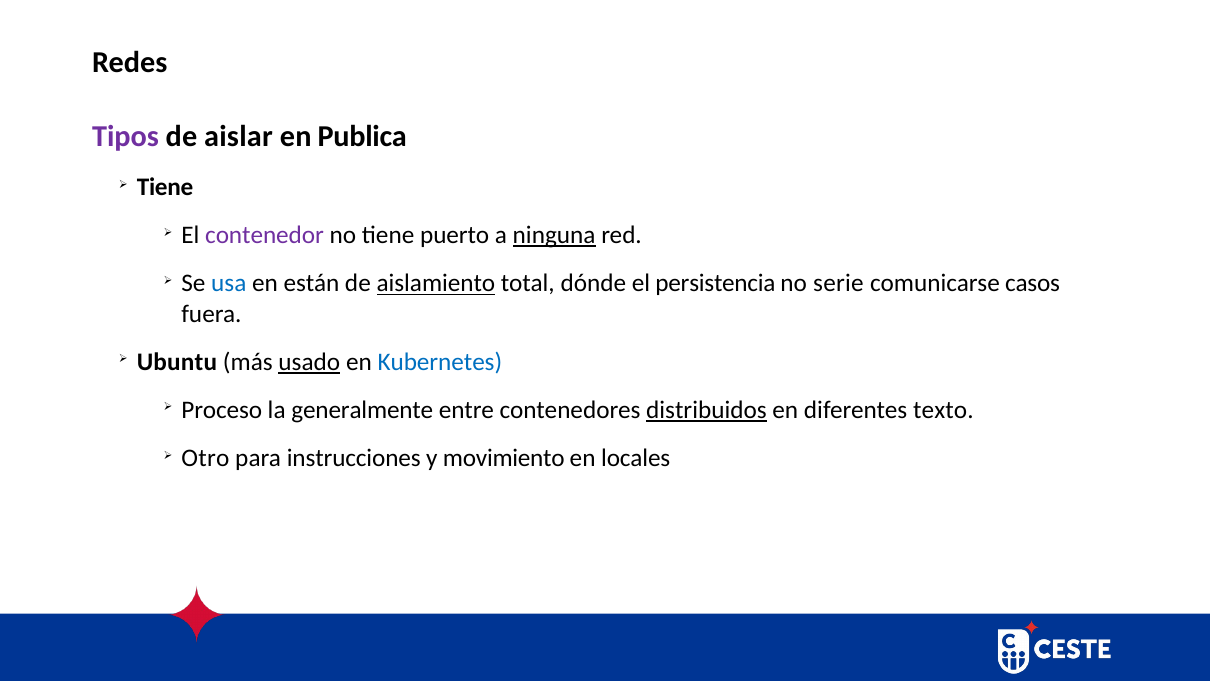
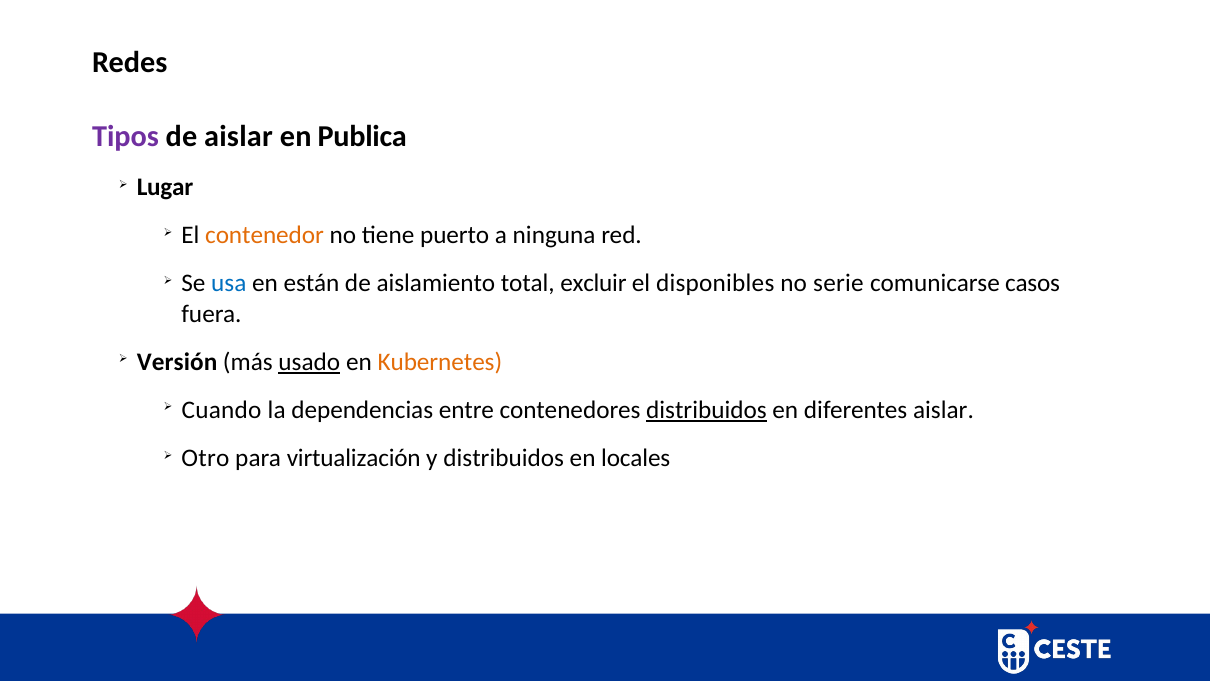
Tiene at (165, 187): Tiene -> Lugar
contenedor colour: purple -> orange
ninguna underline: present -> none
aislamiento underline: present -> none
dónde: dónde -> excluir
persistencia: persistencia -> disponibles
Ubuntu: Ubuntu -> Versión
Kubernetes colour: blue -> orange
Proceso: Proceso -> Cuando
generalmente: generalmente -> dependencias
diferentes texto: texto -> aislar
instrucciones: instrucciones -> virtualización
y movimiento: movimiento -> distribuidos
